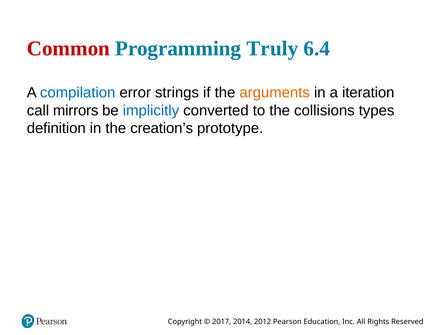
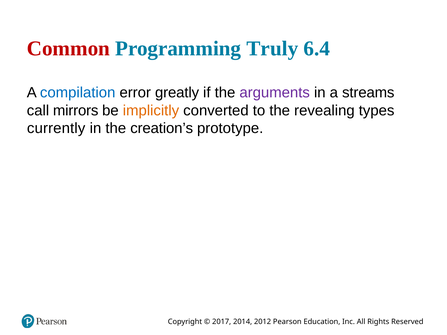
strings: strings -> greatly
arguments colour: orange -> purple
iteration: iteration -> streams
implicitly colour: blue -> orange
collisions: collisions -> revealing
definition: definition -> currently
